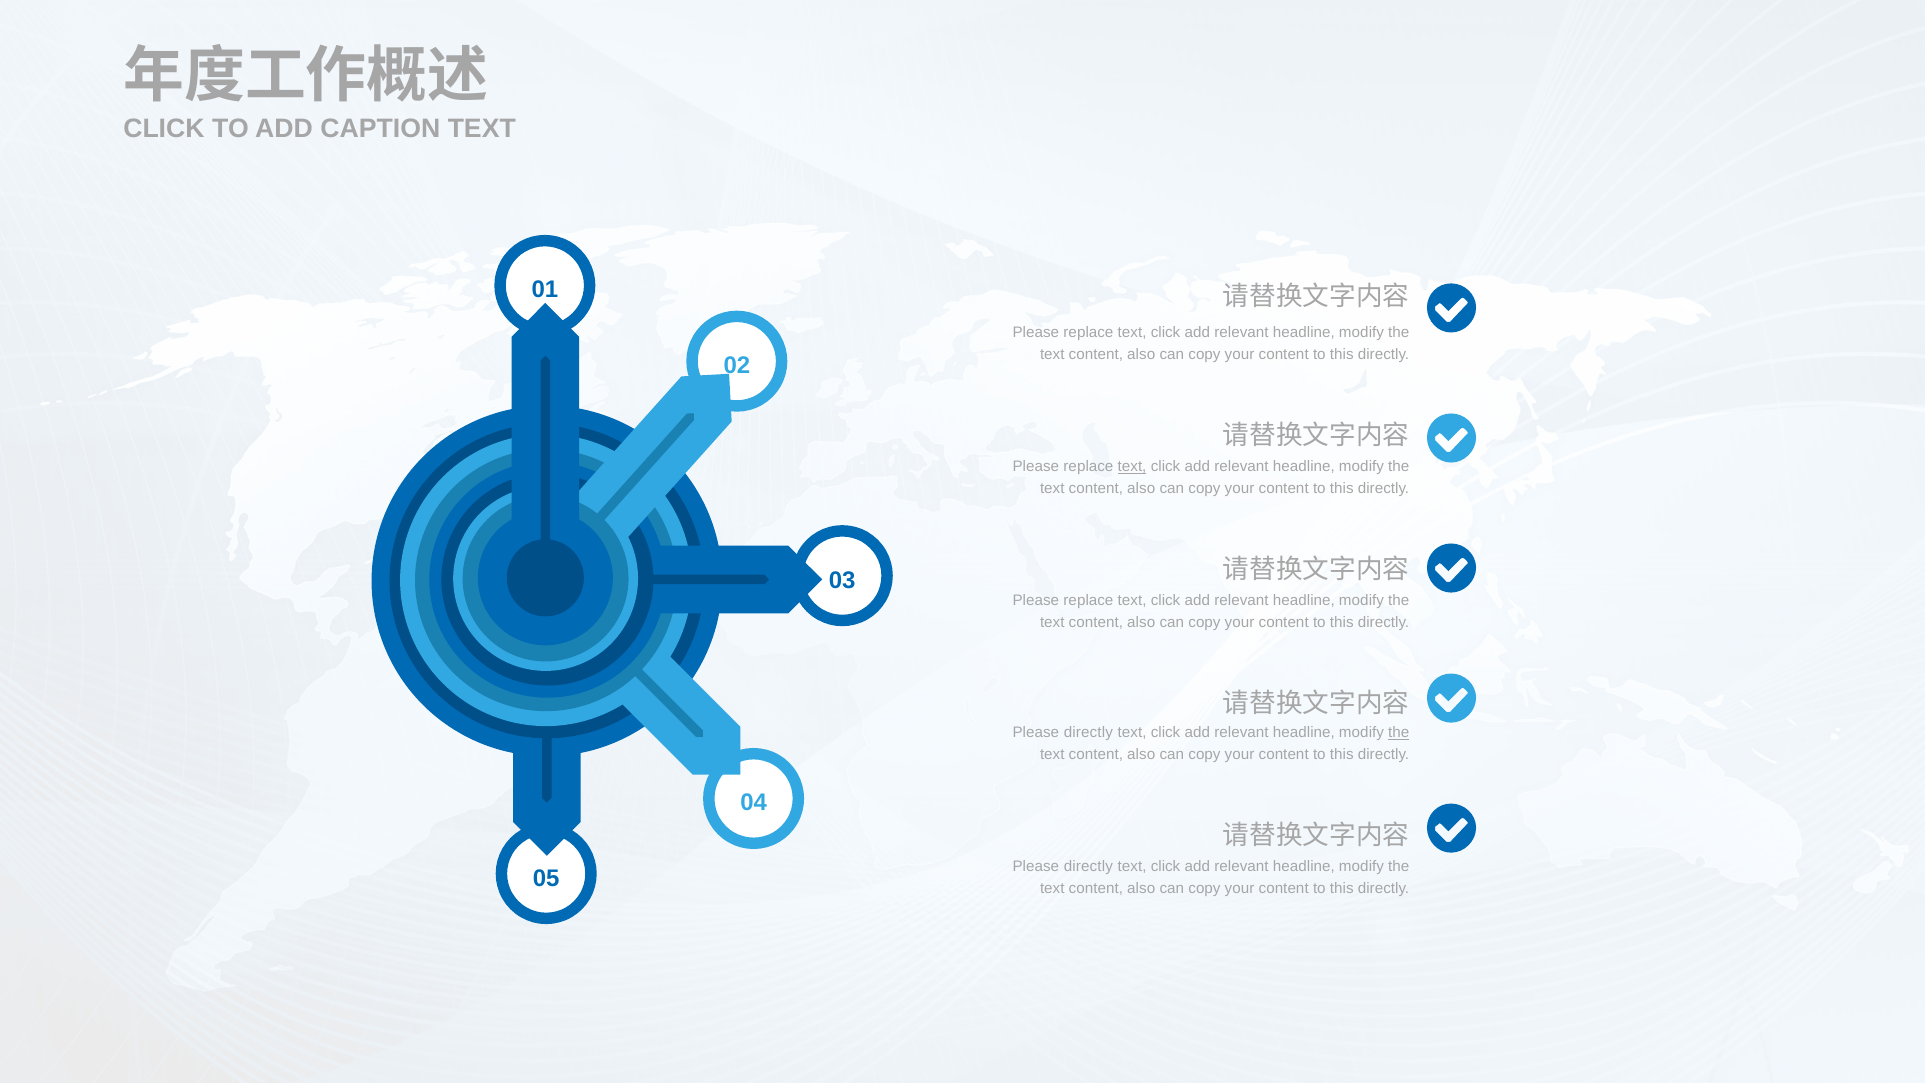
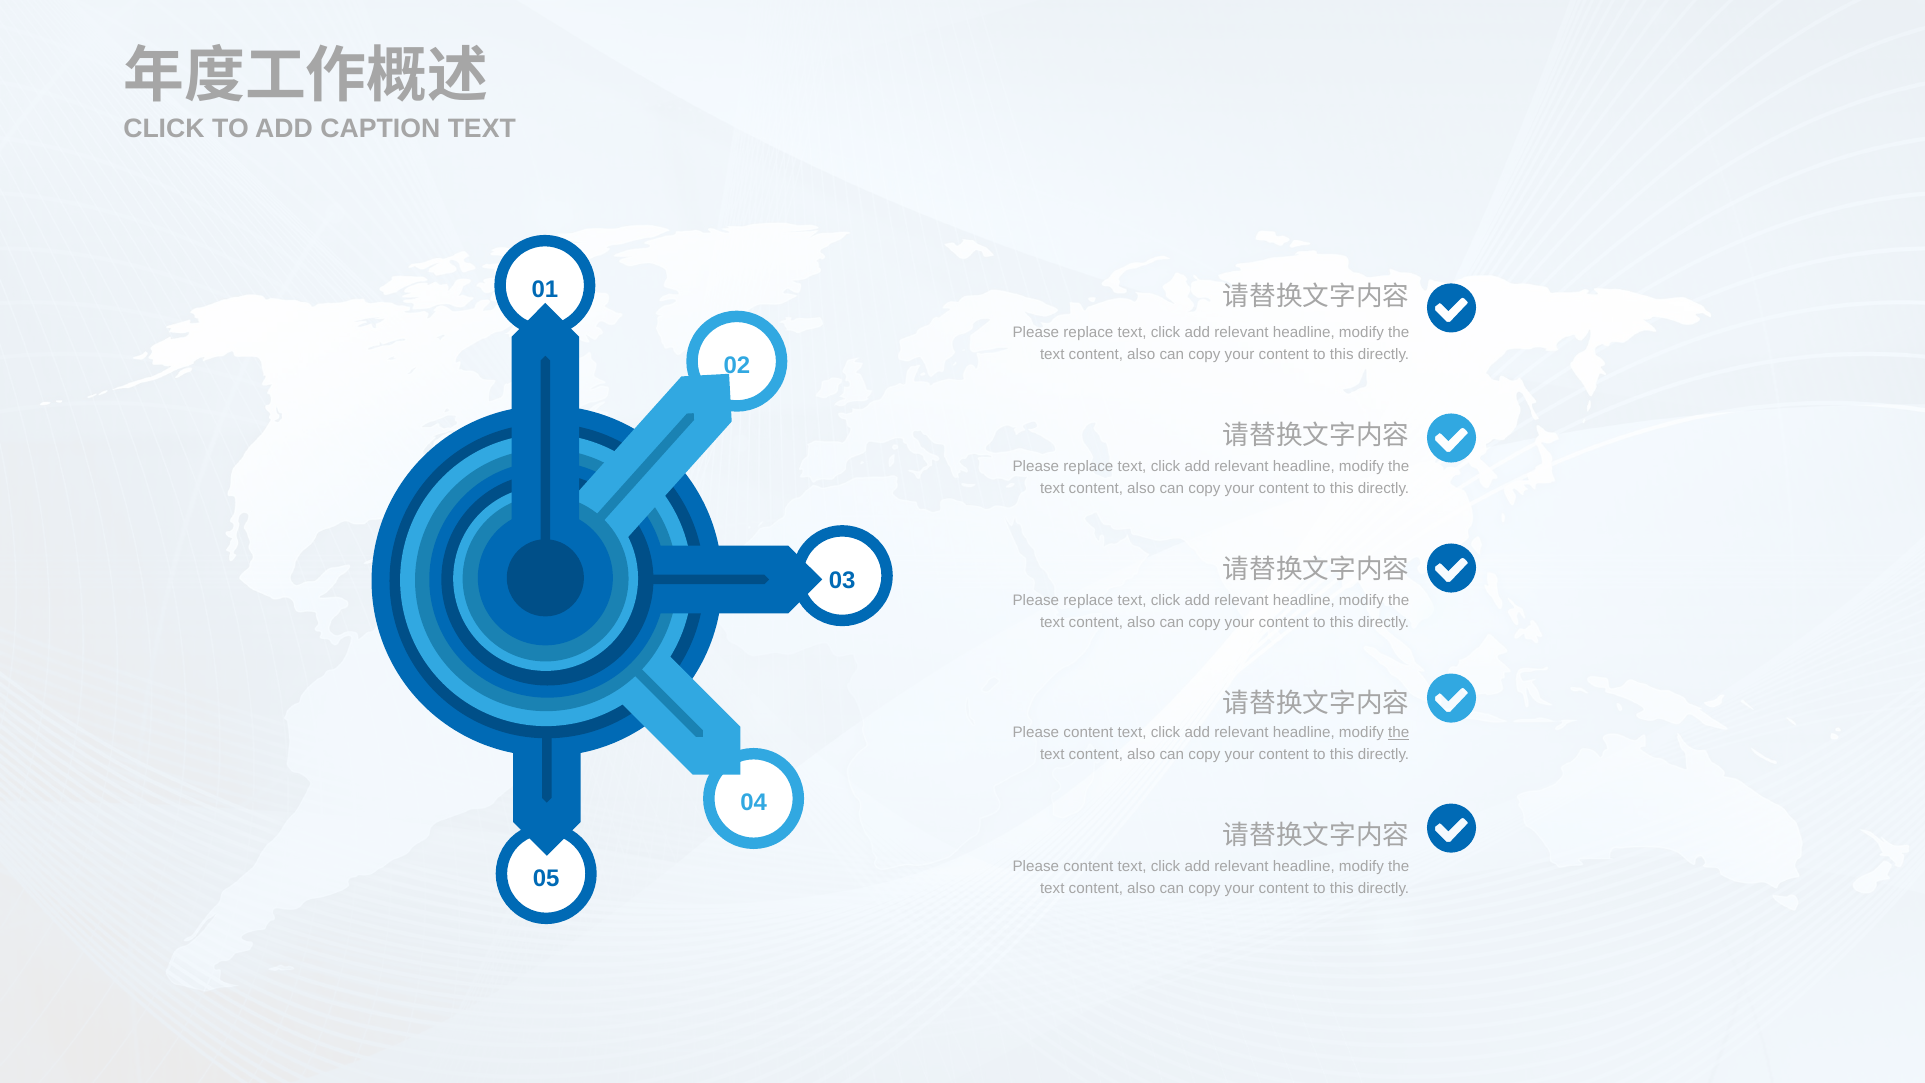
text at (1132, 466) underline: present -> none
directly at (1088, 732): directly -> content
directly at (1088, 866): directly -> content
